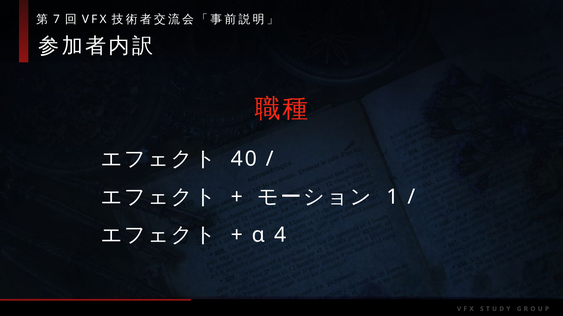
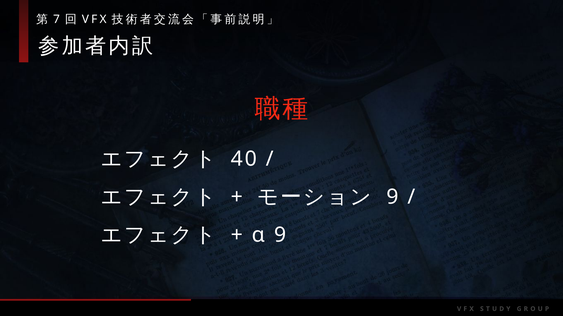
1 at (393, 197): 1 -> 9
α 4: 4 -> 9
